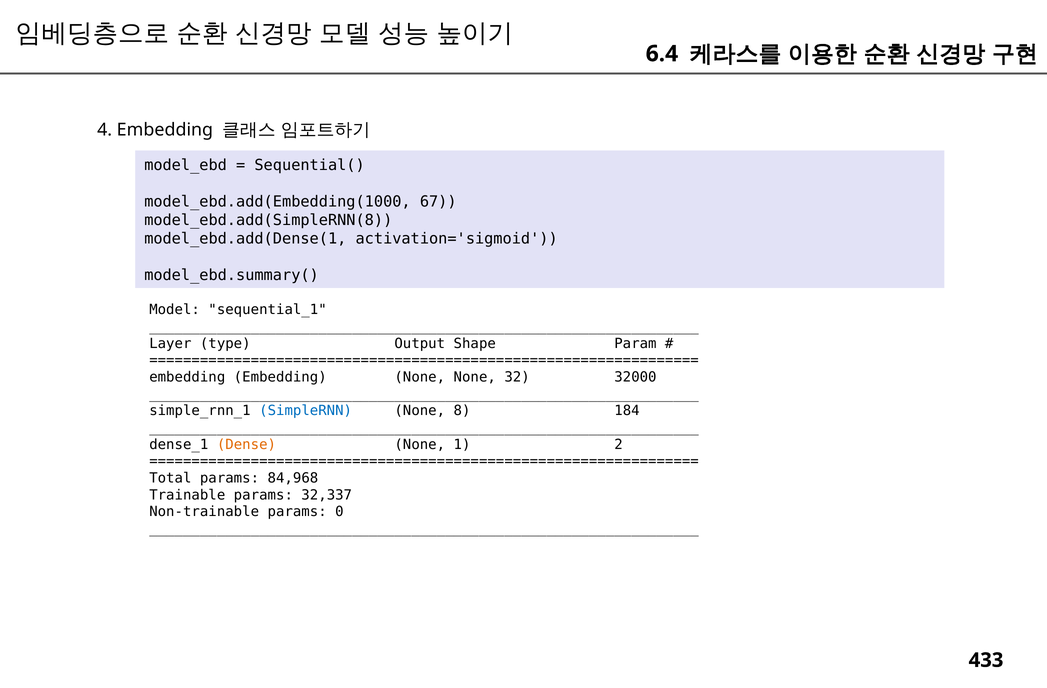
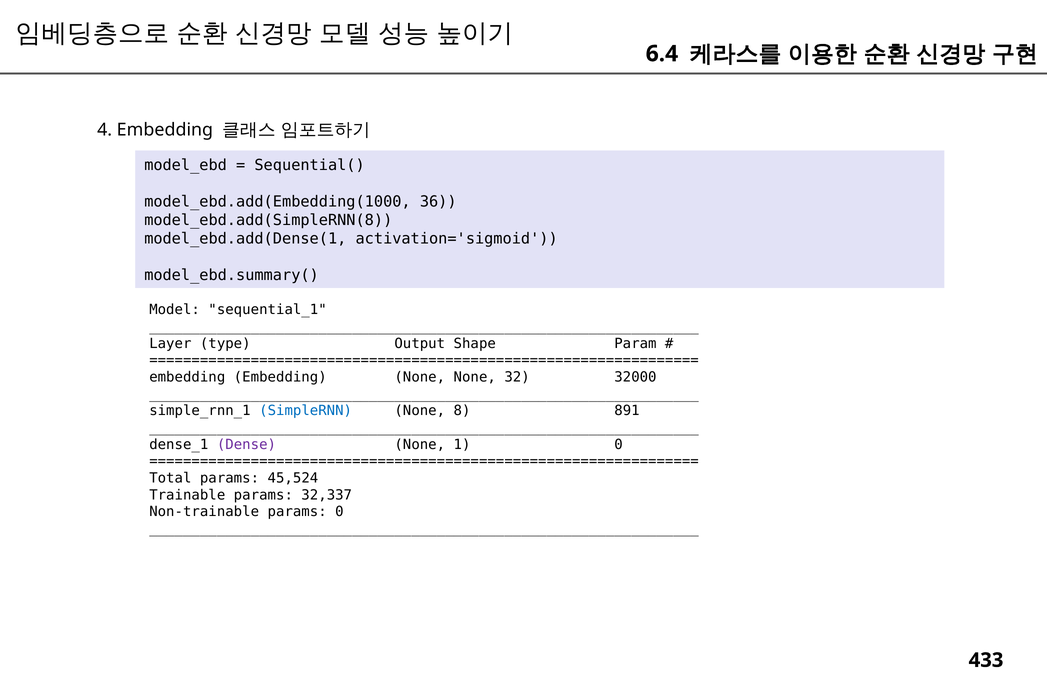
67: 67 -> 36
184: 184 -> 891
Dense colour: orange -> purple
1 2: 2 -> 0
84,968: 84,968 -> 45,524
